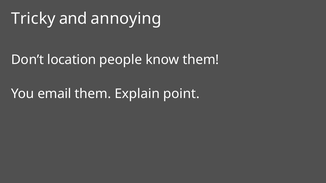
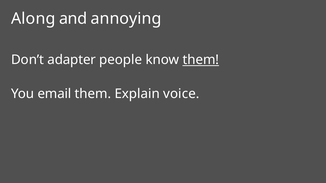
Tricky: Tricky -> Along
location: location -> adapter
them at (201, 60) underline: none -> present
point: point -> voice
